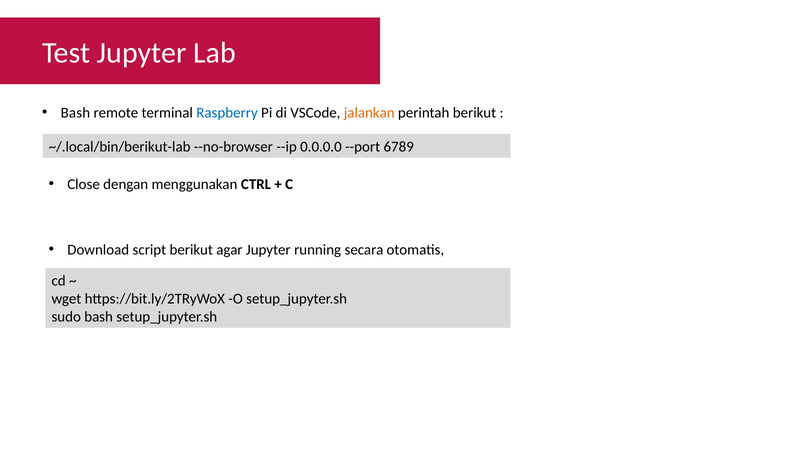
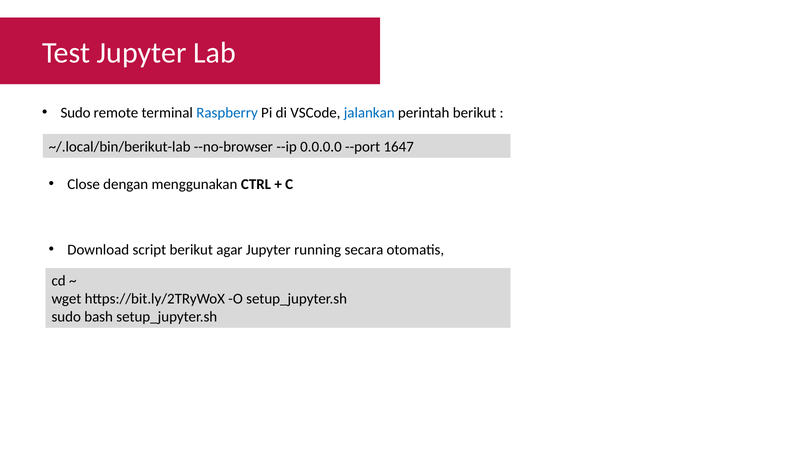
Bash at (75, 113): Bash -> Sudo
jalankan colour: orange -> blue
6789: 6789 -> 1647
